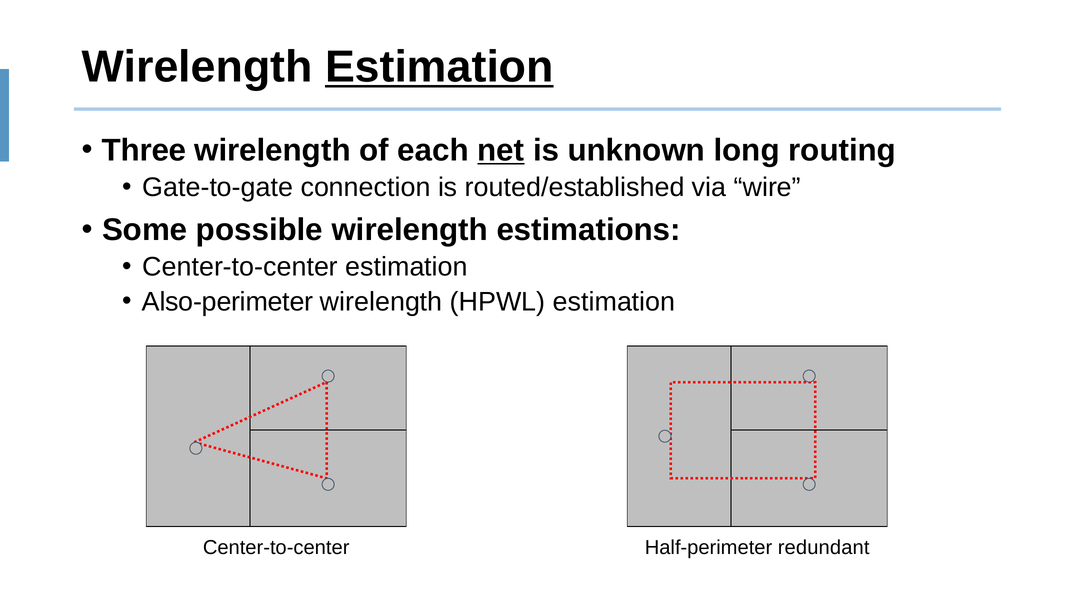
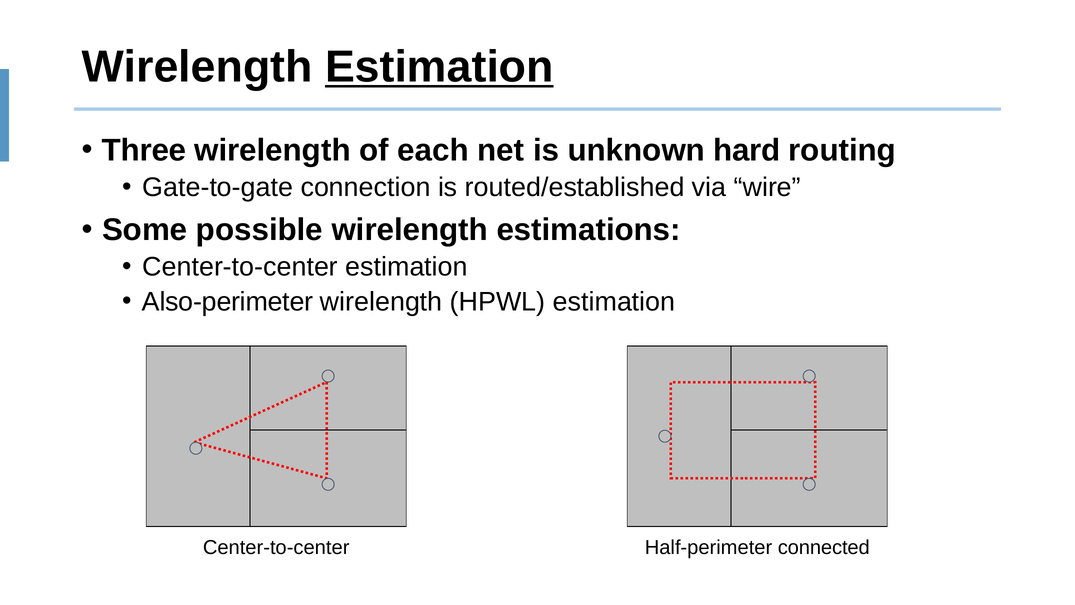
net underline: present -> none
long: long -> hard
redundant: redundant -> connected
